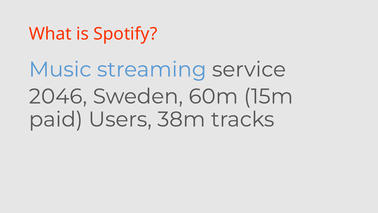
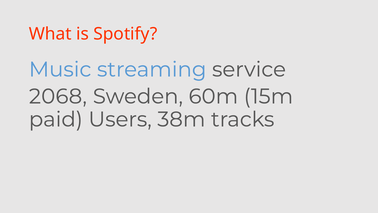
2046: 2046 -> 2068
